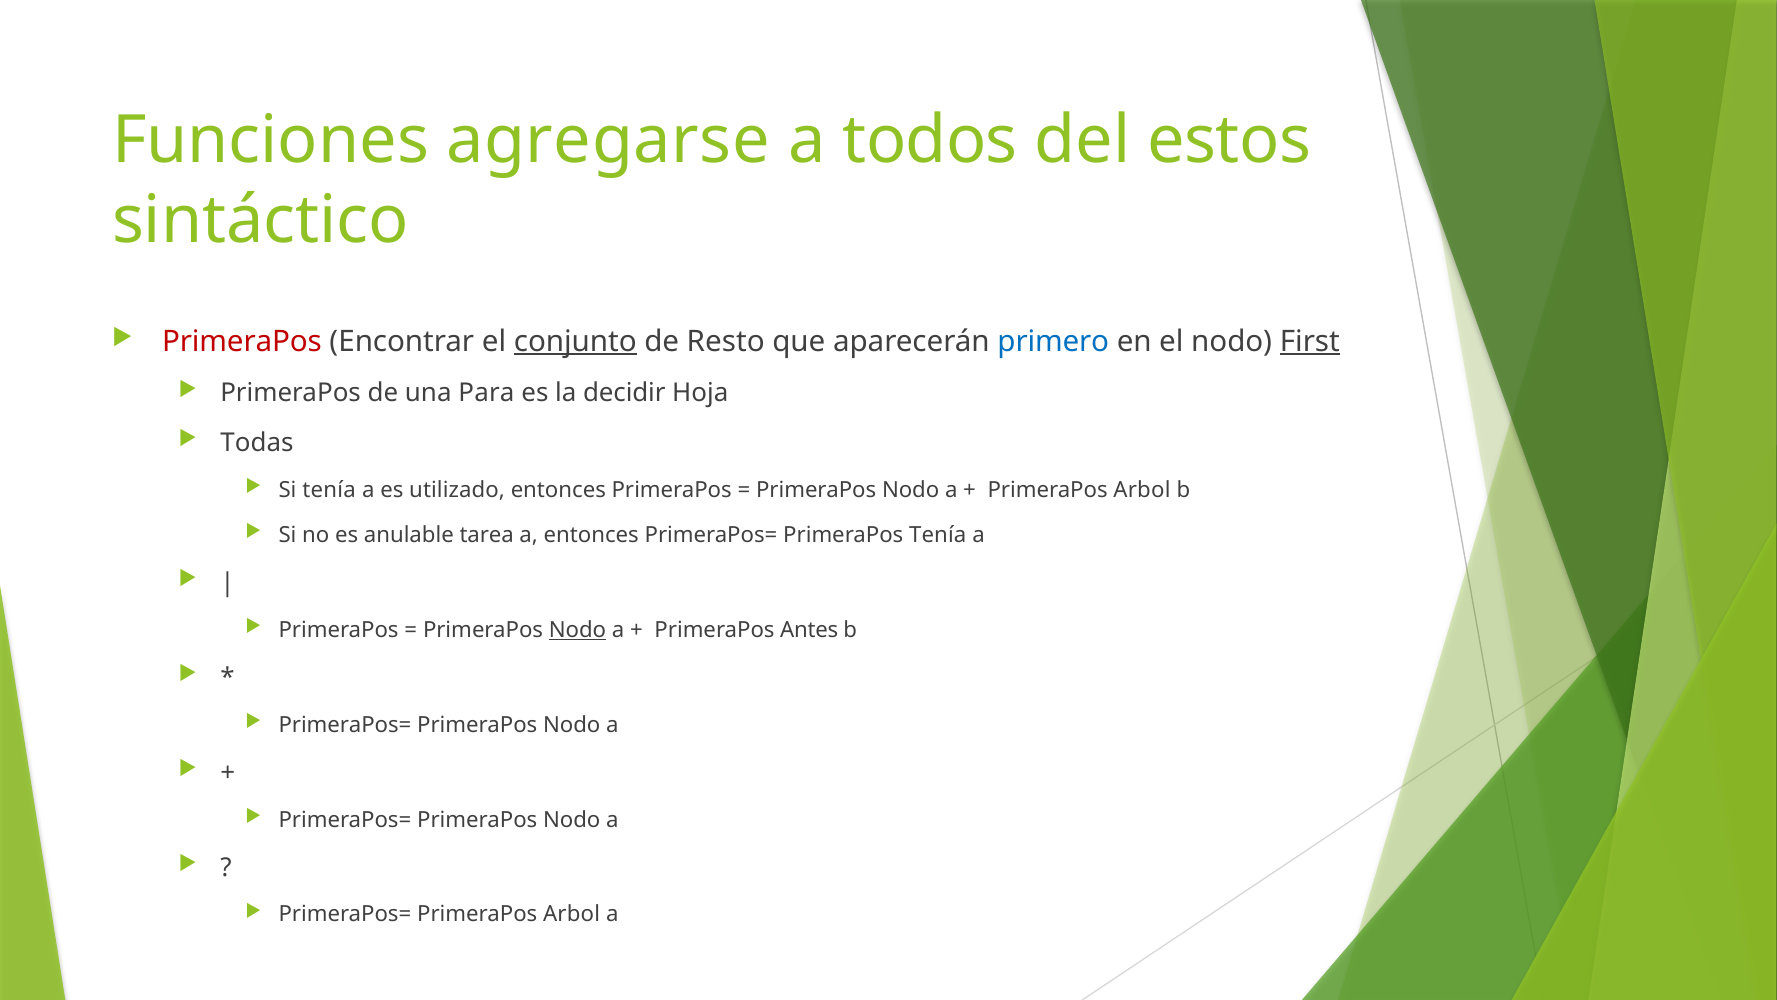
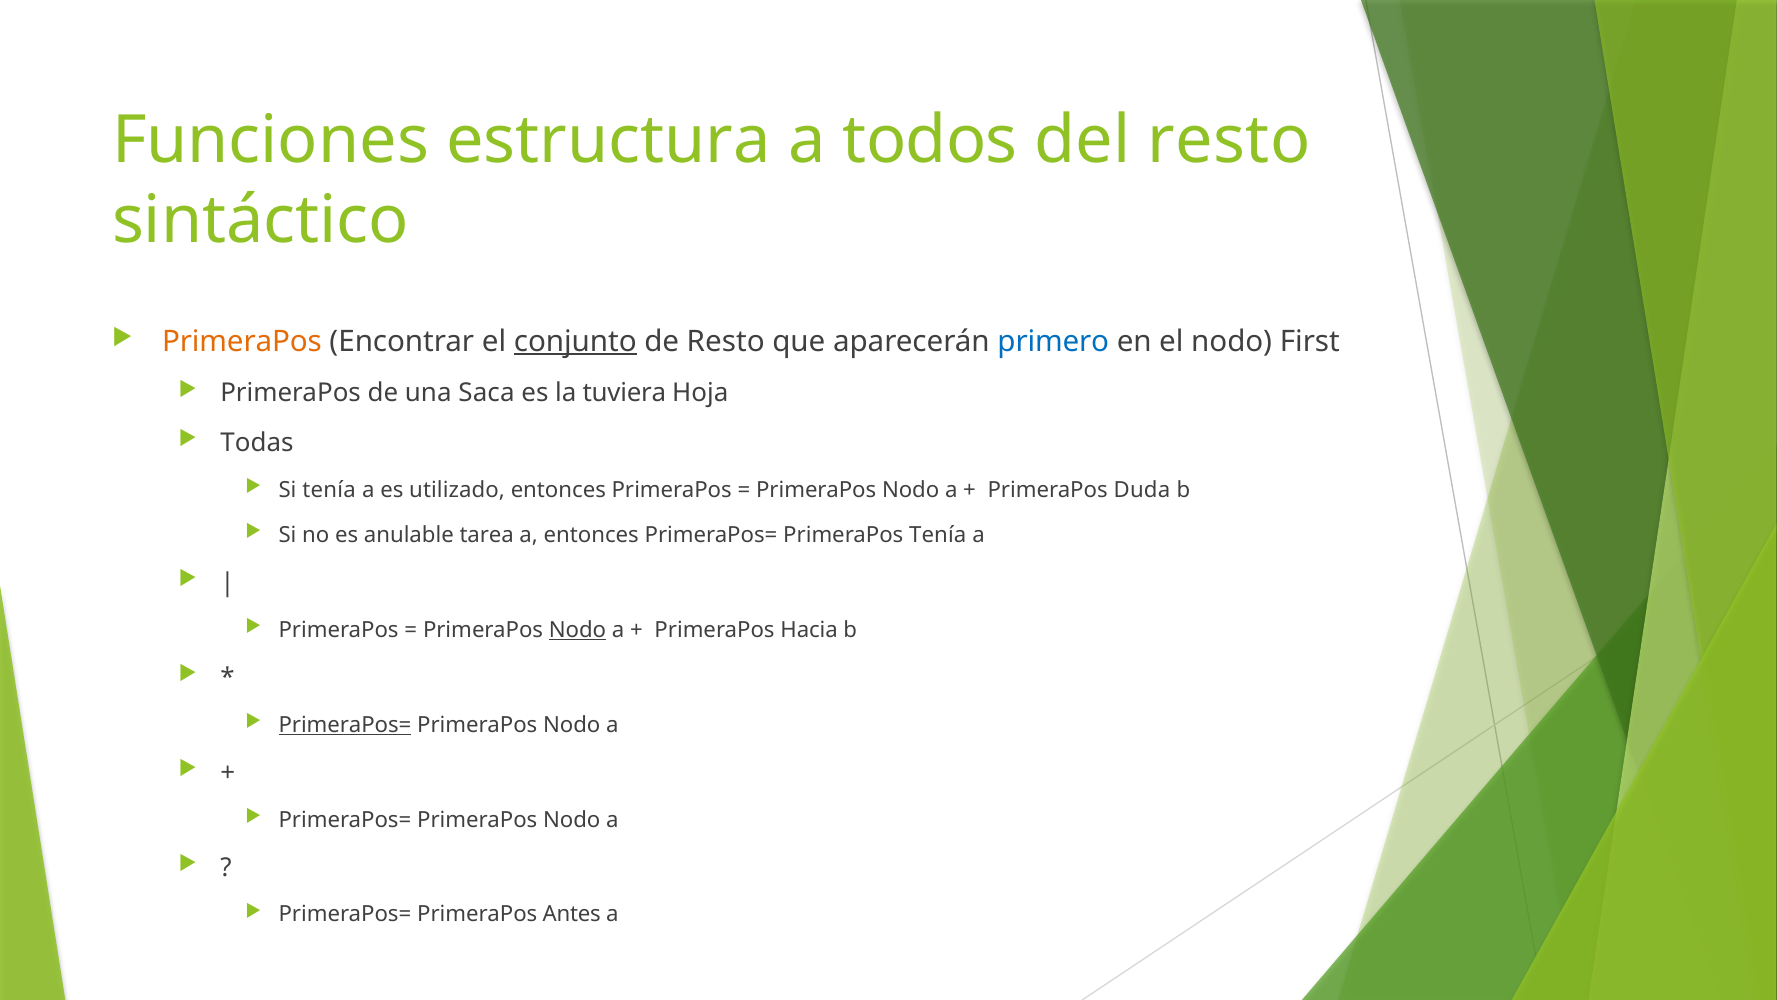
agregarse: agregarse -> estructura
del estos: estos -> resto
PrimeraPos at (242, 341) colour: red -> orange
First underline: present -> none
Para: Para -> Saca
decidir: decidir -> tuviera
Arbol at (1142, 490): Arbol -> Duda
Antes: Antes -> Hacia
PrimeraPos= at (345, 725) underline: none -> present
PrimeraPos= PrimeraPos Arbol: Arbol -> Antes
